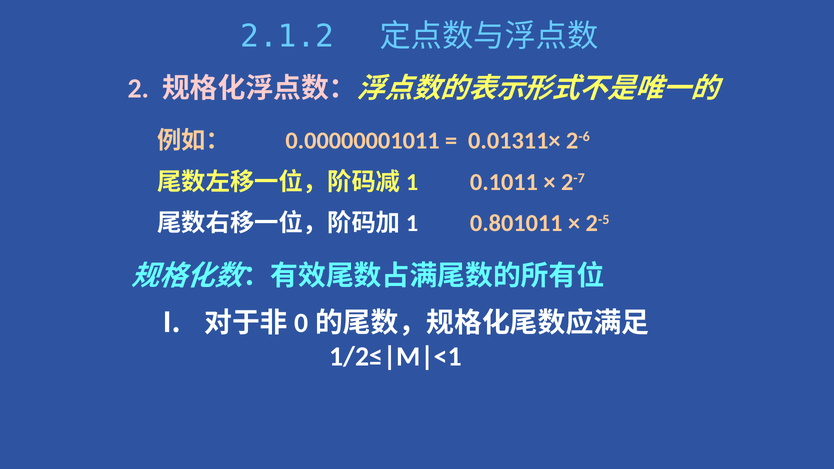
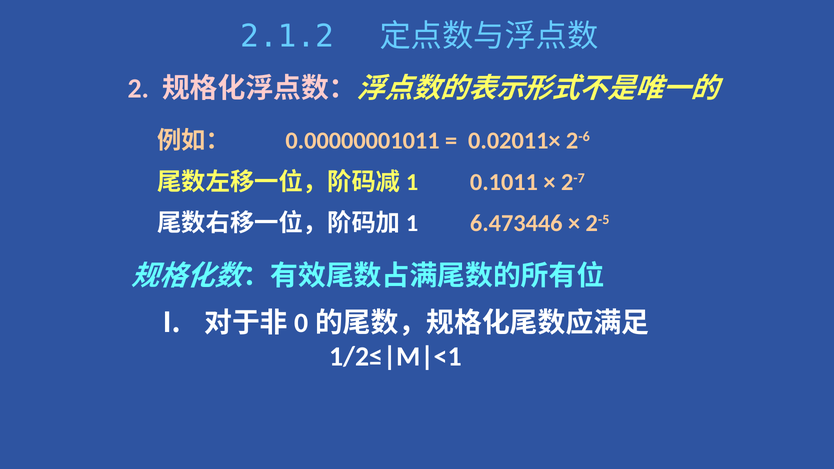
0.01311×: 0.01311× -> 0.02011×
0.801011: 0.801011 -> 6.473446
